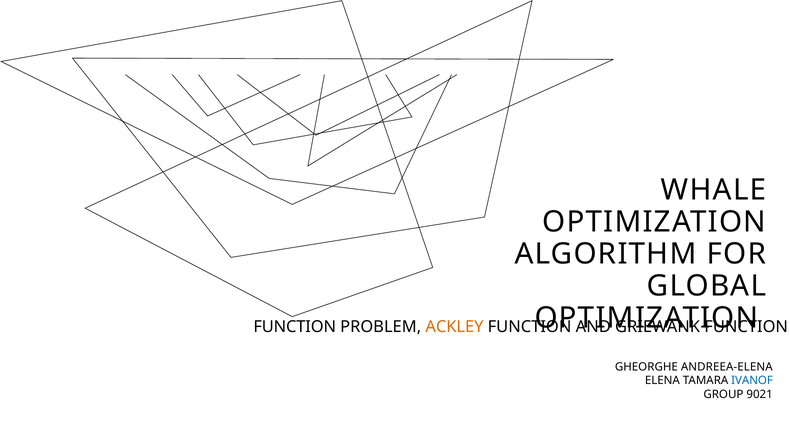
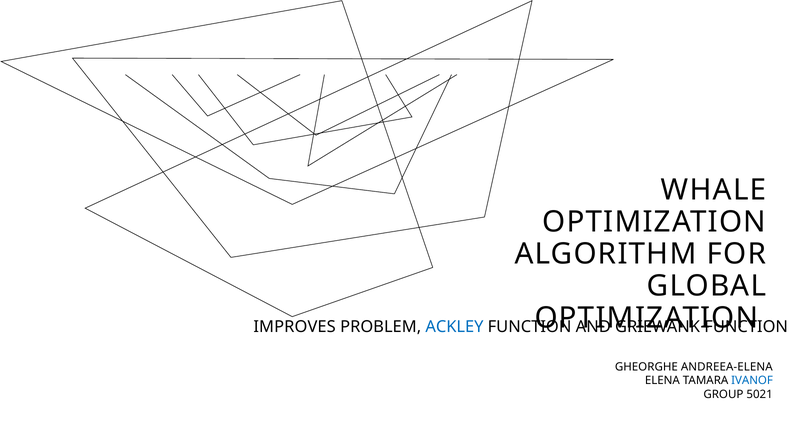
FUNCTION at (295, 327): FUNCTION -> IMPROVES
ACKLEY colour: orange -> blue
9021: 9021 -> 5021
